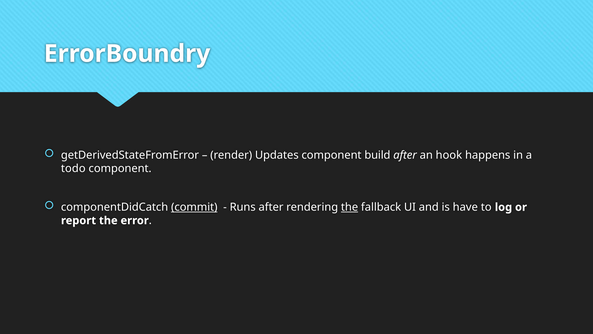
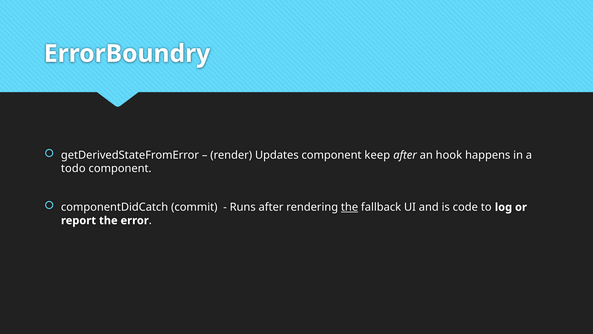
build: build -> keep
commit underline: present -> none
have: have -> code
